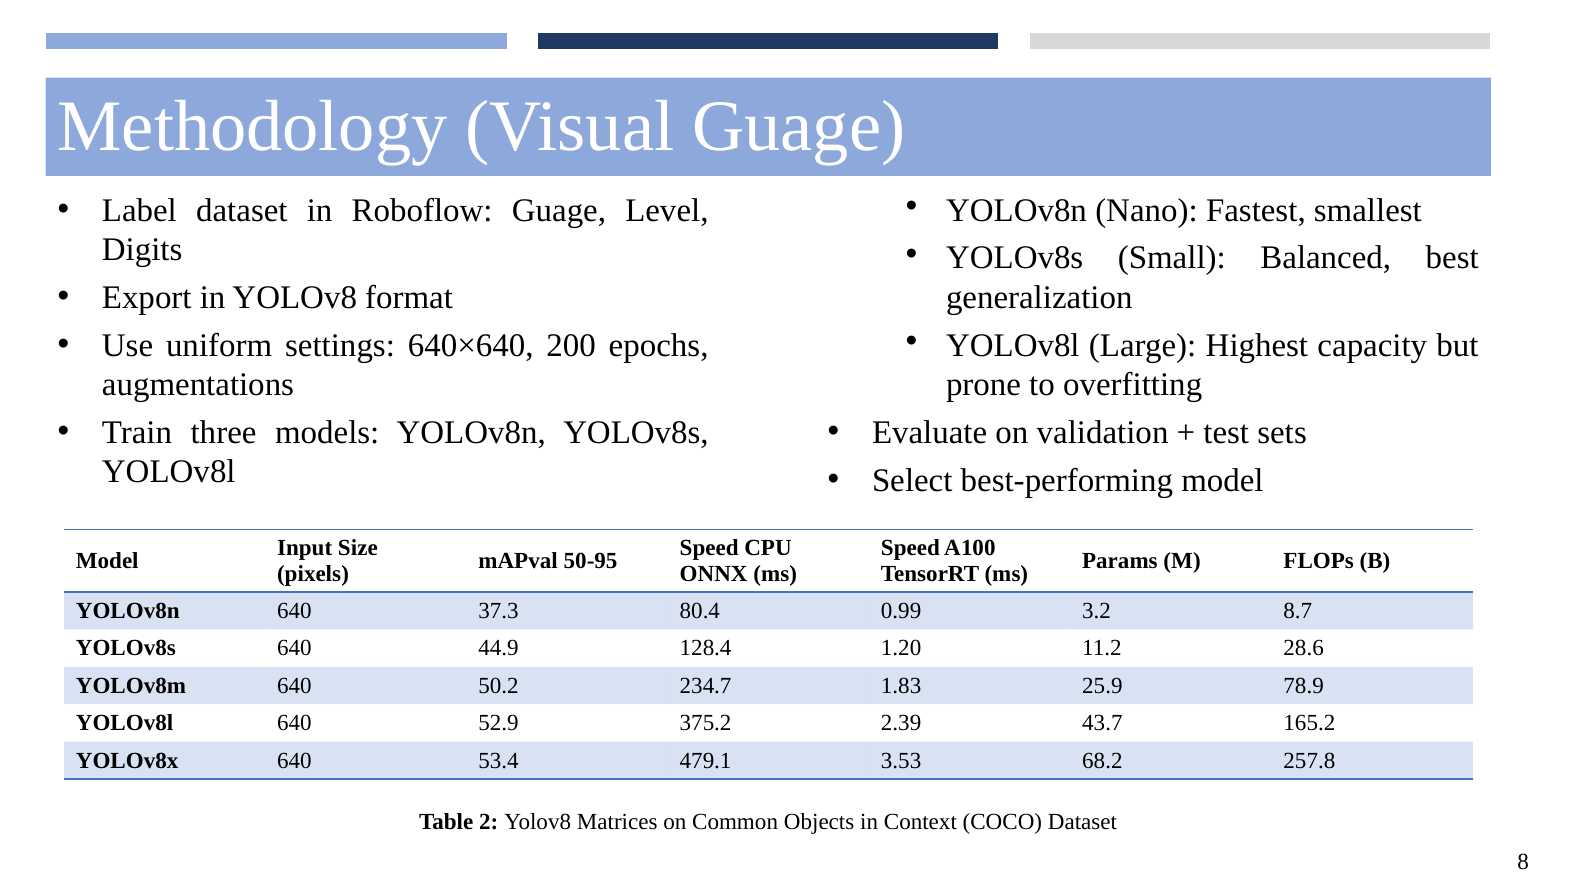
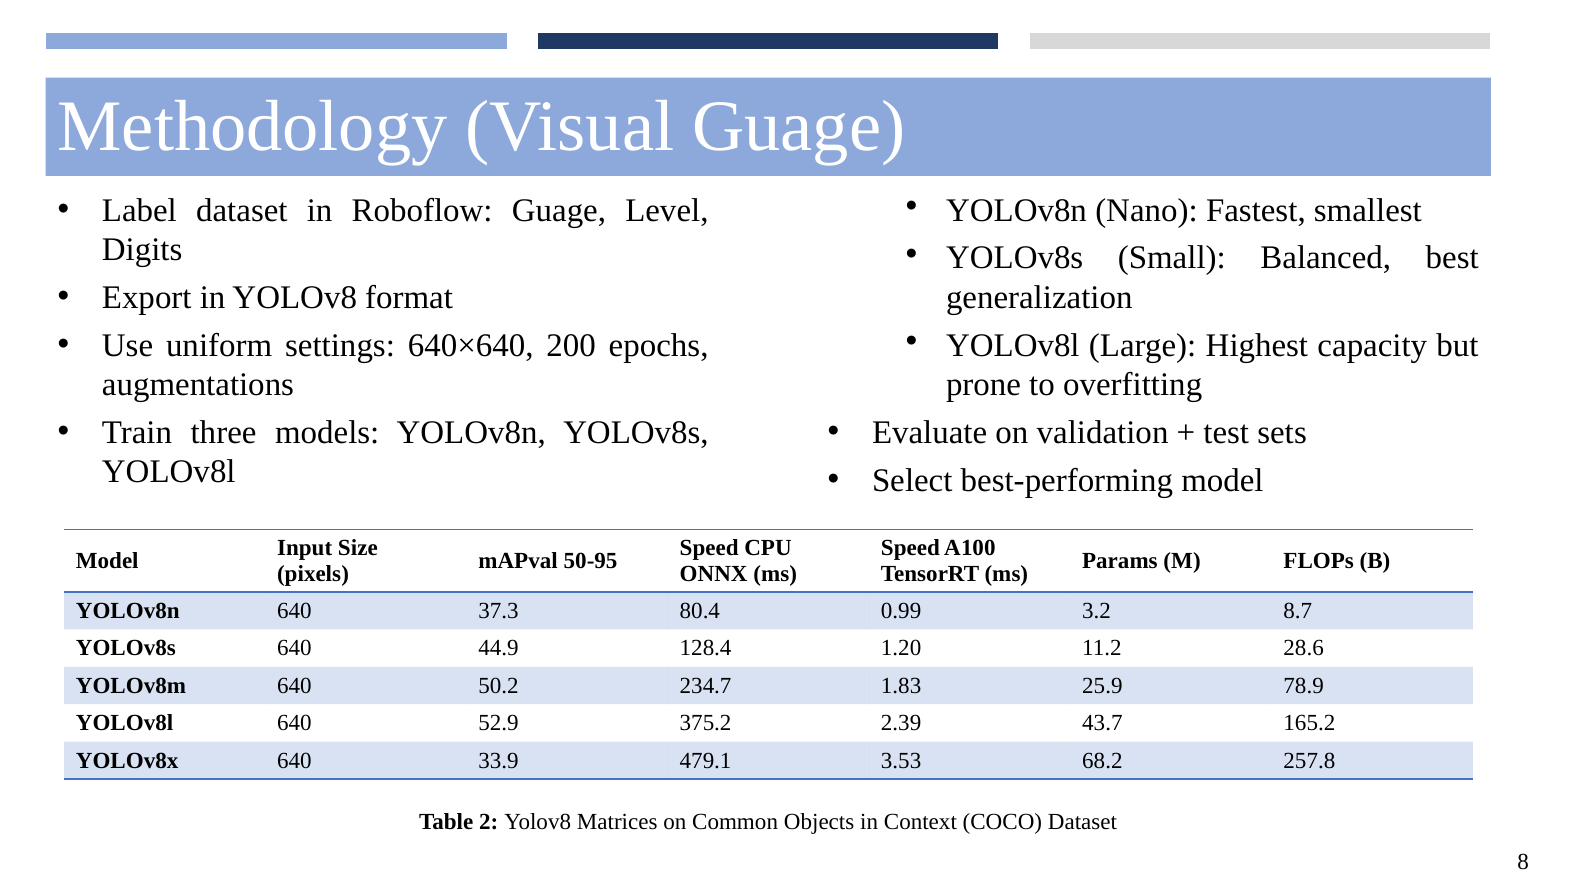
53.4: 53.4 -> 33.9
